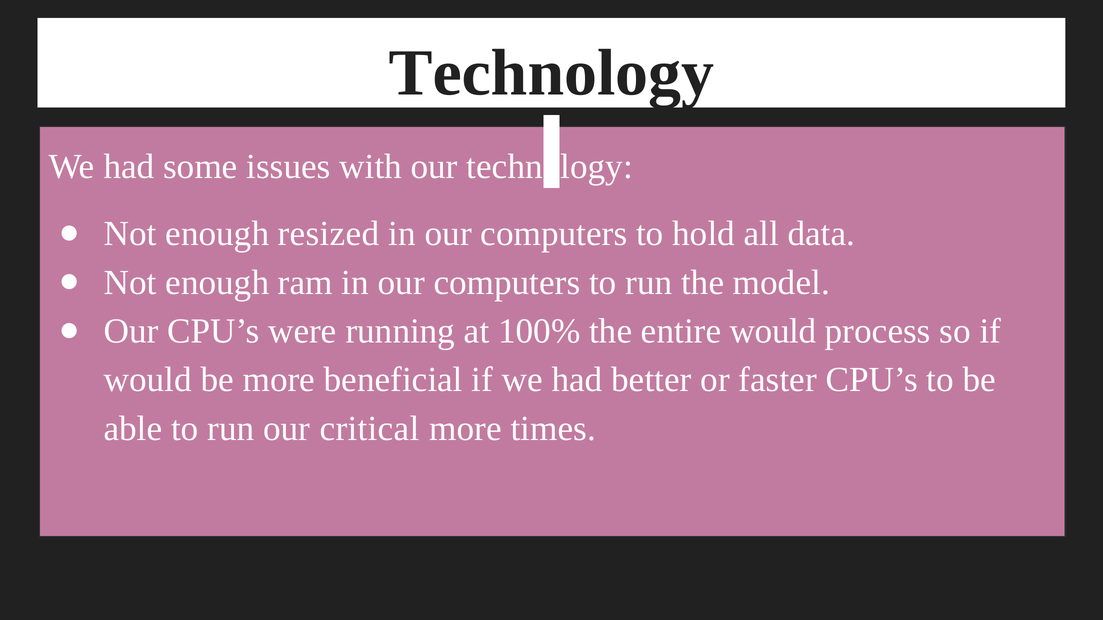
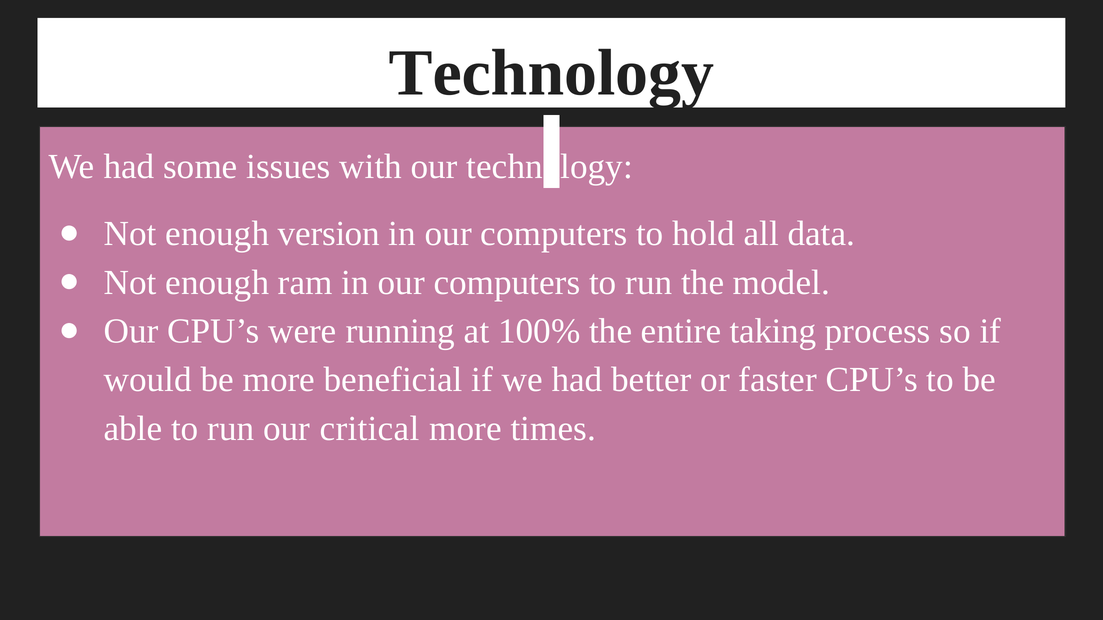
resized: resized -> version
entire would: would -> taking
